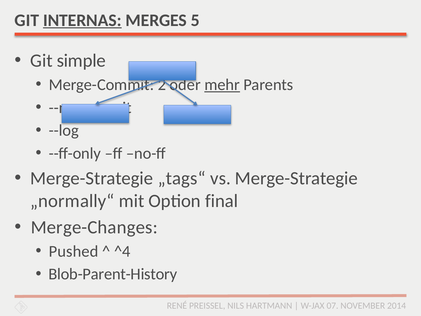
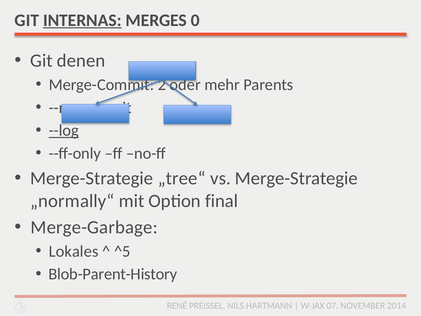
5: 5 -> 0
simple: simple -> denen
mehr underline: present -> none
--log underline: none -> present
„tags“: „tags“ -> „tree“
Merge-Changes: Merge-Changes -> Merge-Garbage
Pushed: Pushed -> Lokales
^4: ^4 -> ^5
